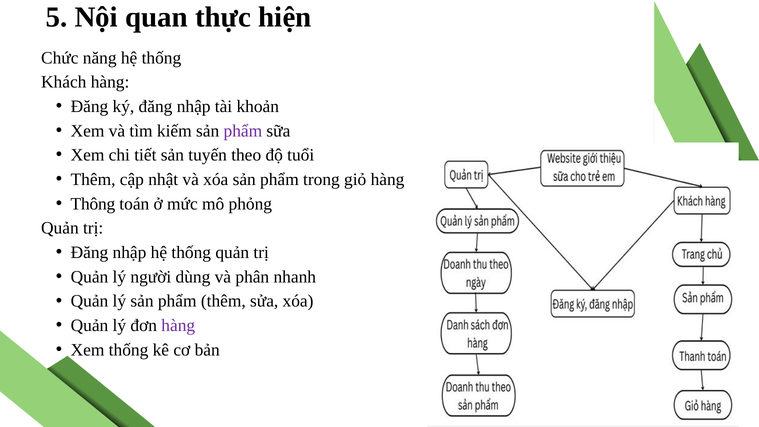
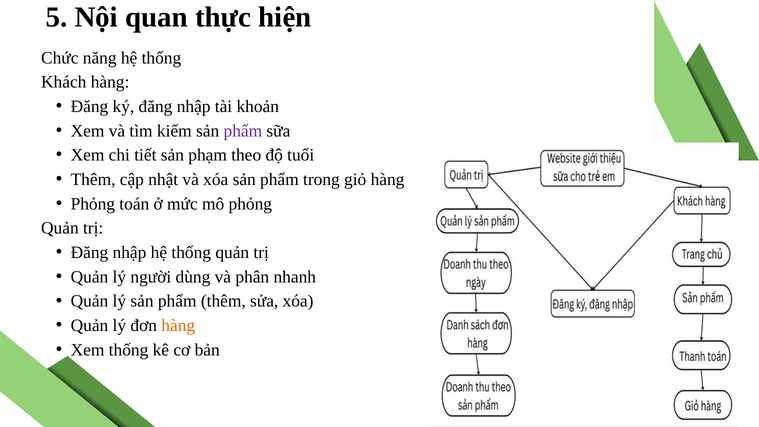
tuyến: tuyến -> phạm
Thông at (93, 204): Thông -> Phỏng
hàng at (178, 326) colour: purple -> orange
